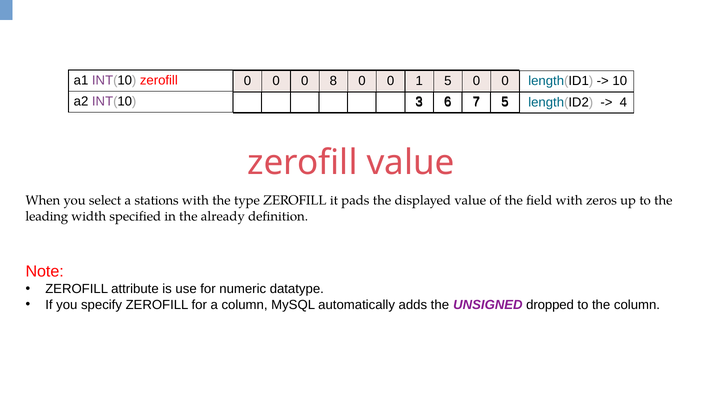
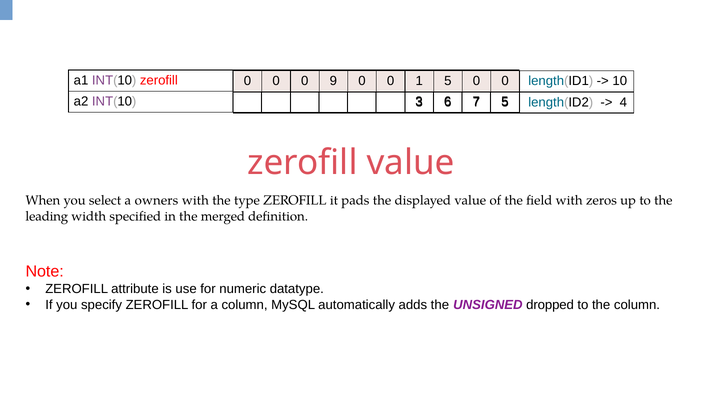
8: 8 -> 9
stations: stations -> owners
already: already -> merged
